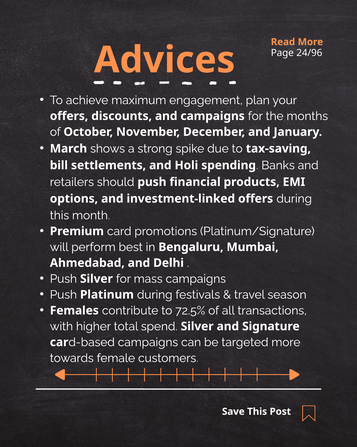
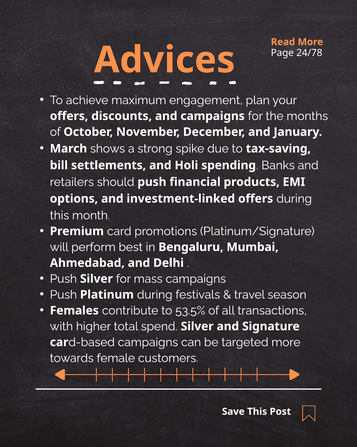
24/96: 24/96 -> 24/78
72.5%: 72.5% -> 53.5%
